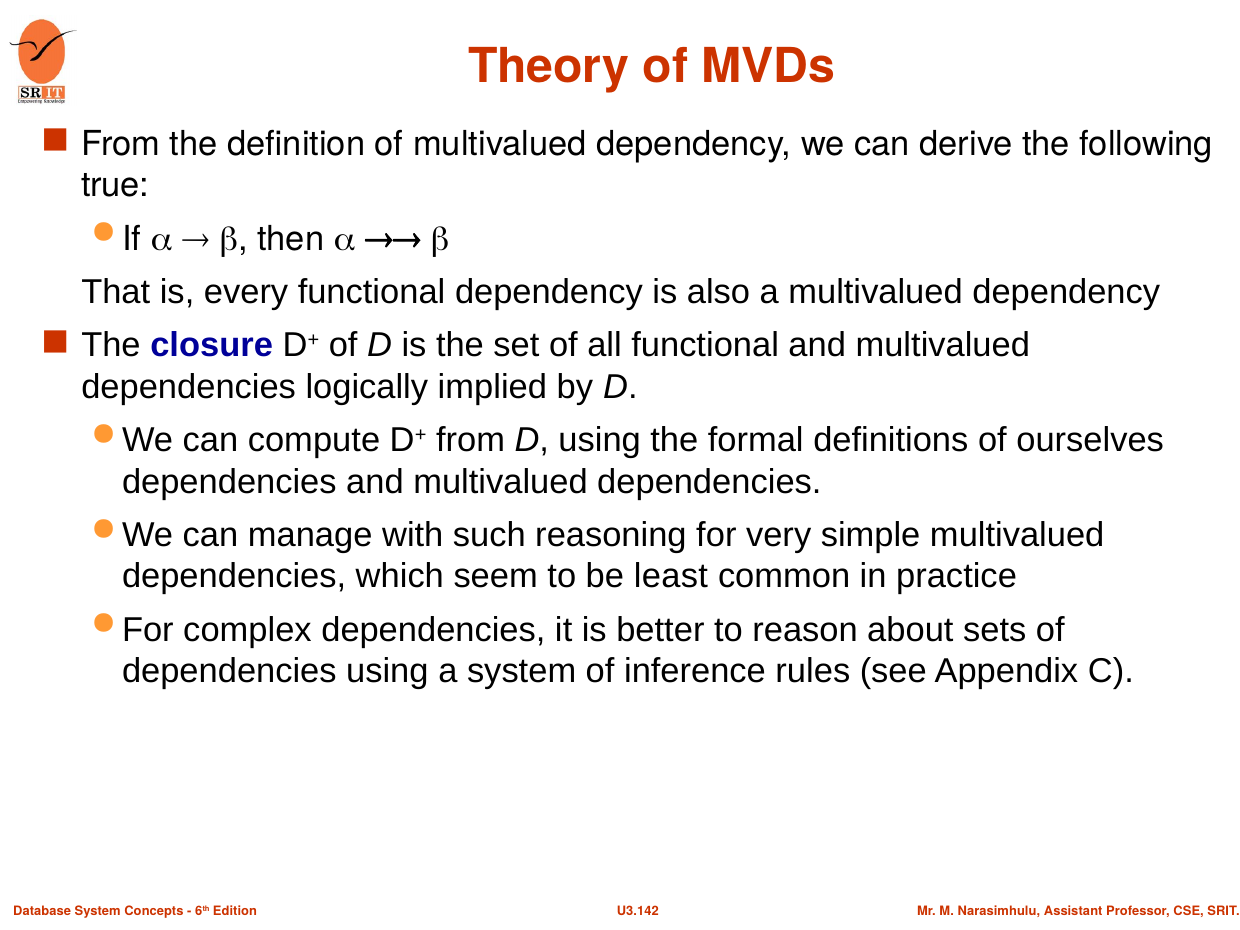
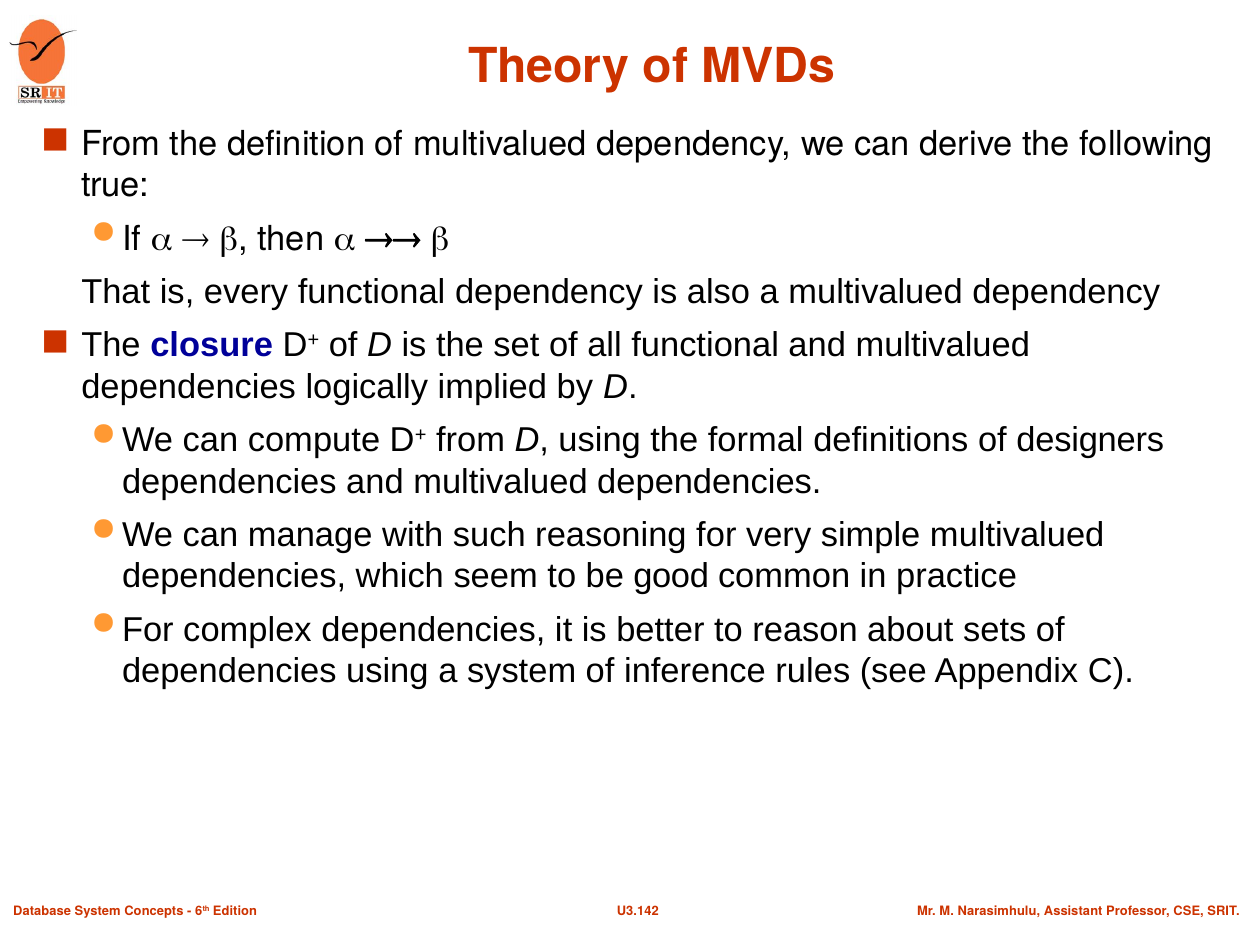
ourselves: ourselves -> designers
least: least -> good
